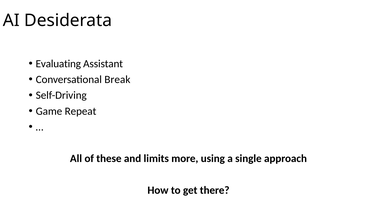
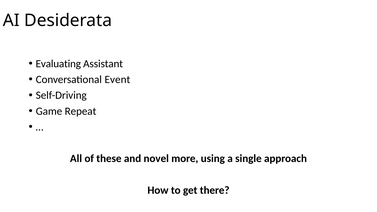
Break: Break -> Event
limits: limits -> novel
